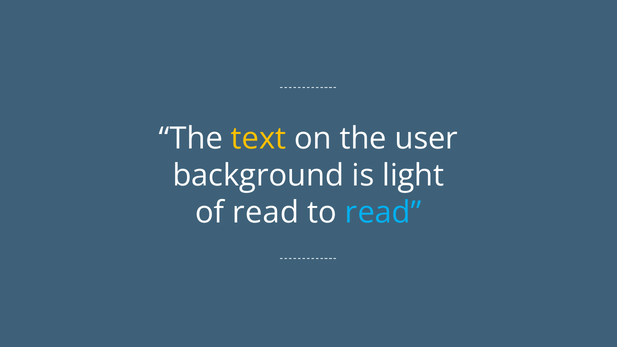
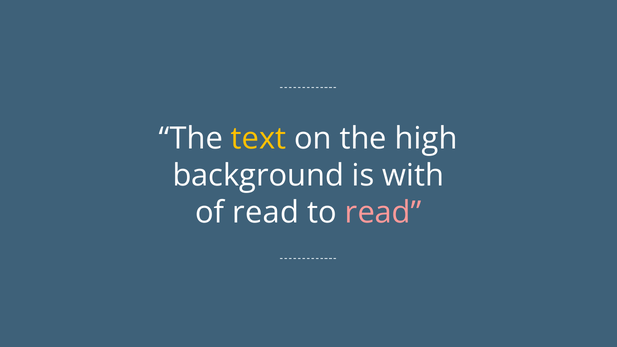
user: user -> high
light: light -> with
read at (383, 213) colour: light blue -> pink
